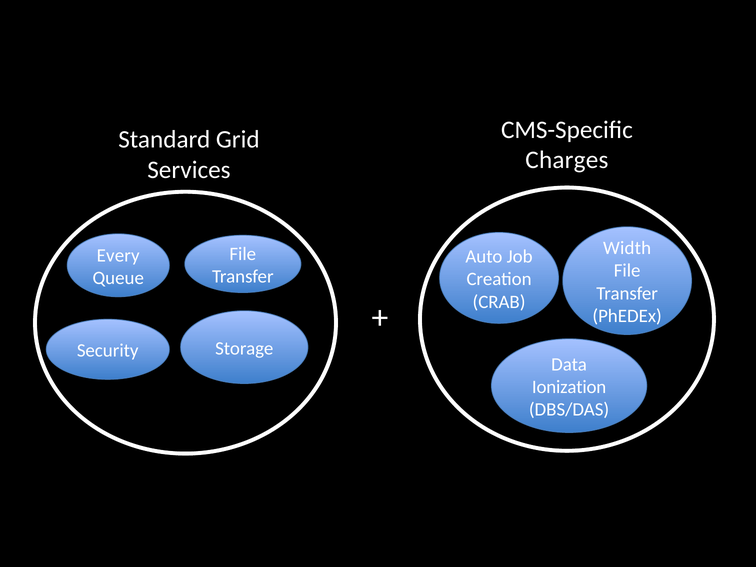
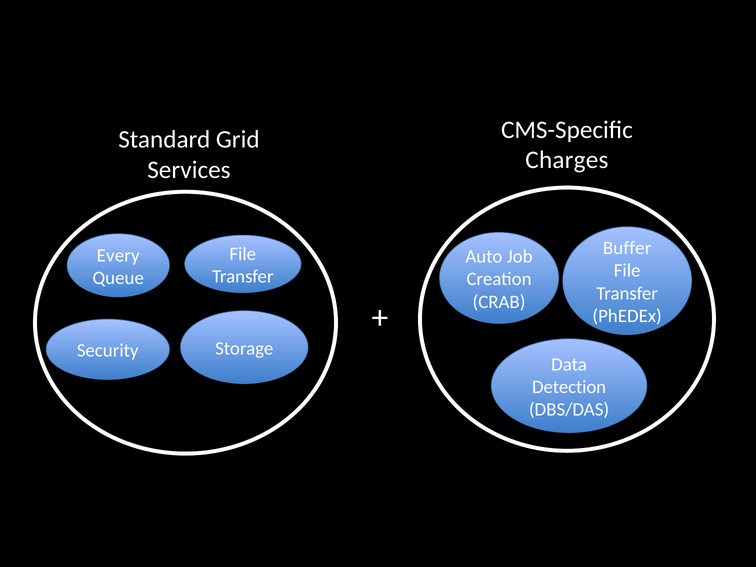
Width: Width -> Buffer
Ionization: Ionization -> Detection
